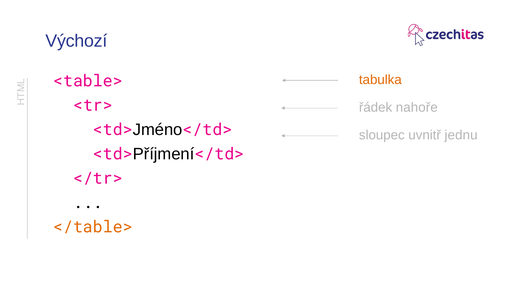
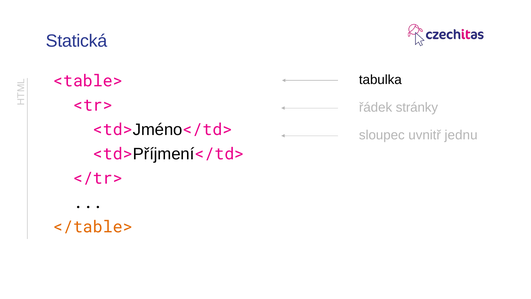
Výchozí: Výchozí -> Statická
tabulka colour: orange -> black
nahoře: nahoře -> stránky
